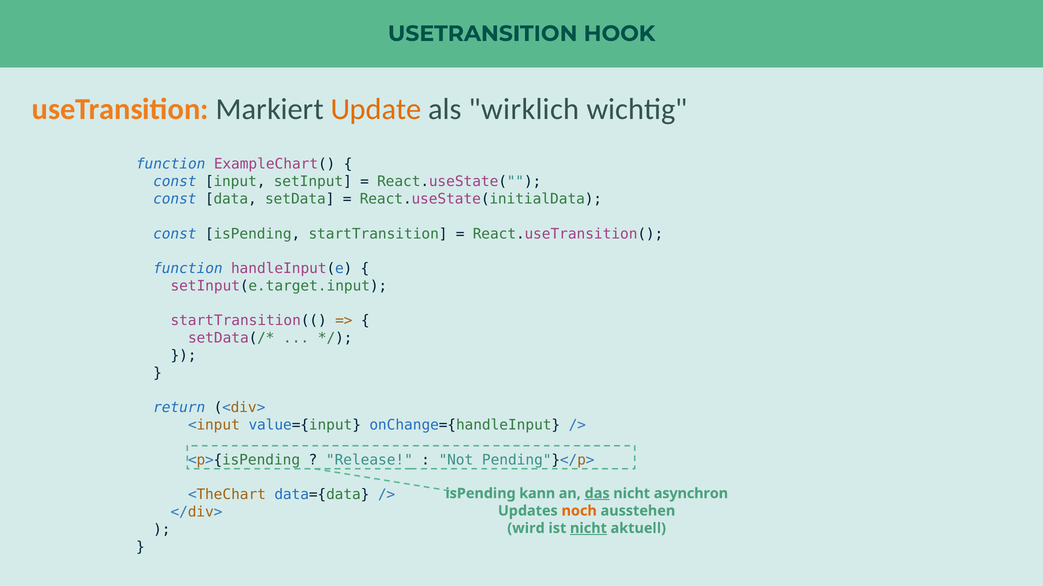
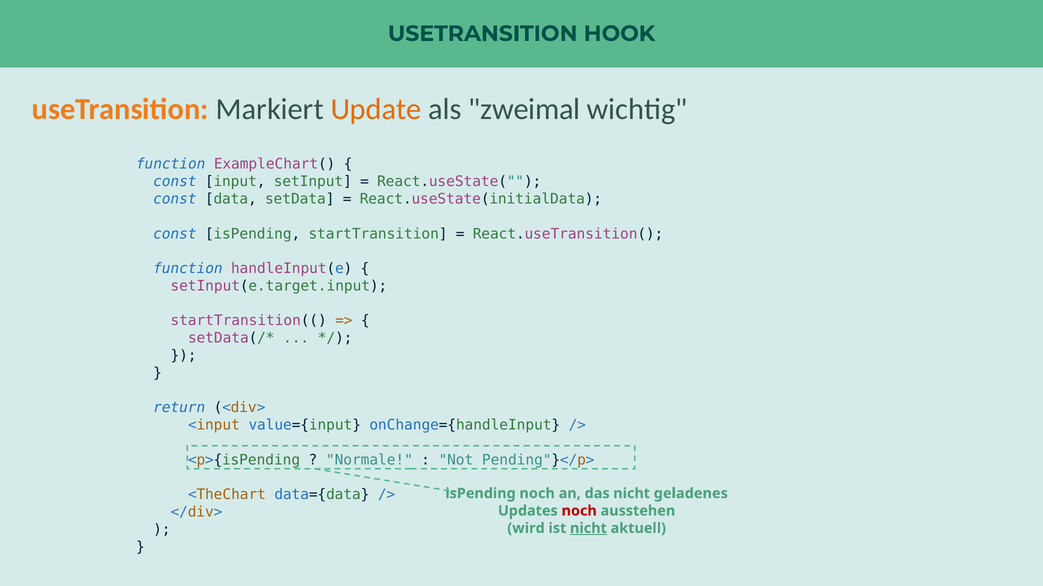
wirklich: wirklich -> zweimal
Release: Release -> Normale
isPending kann: kann -> noch
das underline: present -> none
asynchron: asynchron -> geladenes
noch at (579, 511) colour: orange -> red
